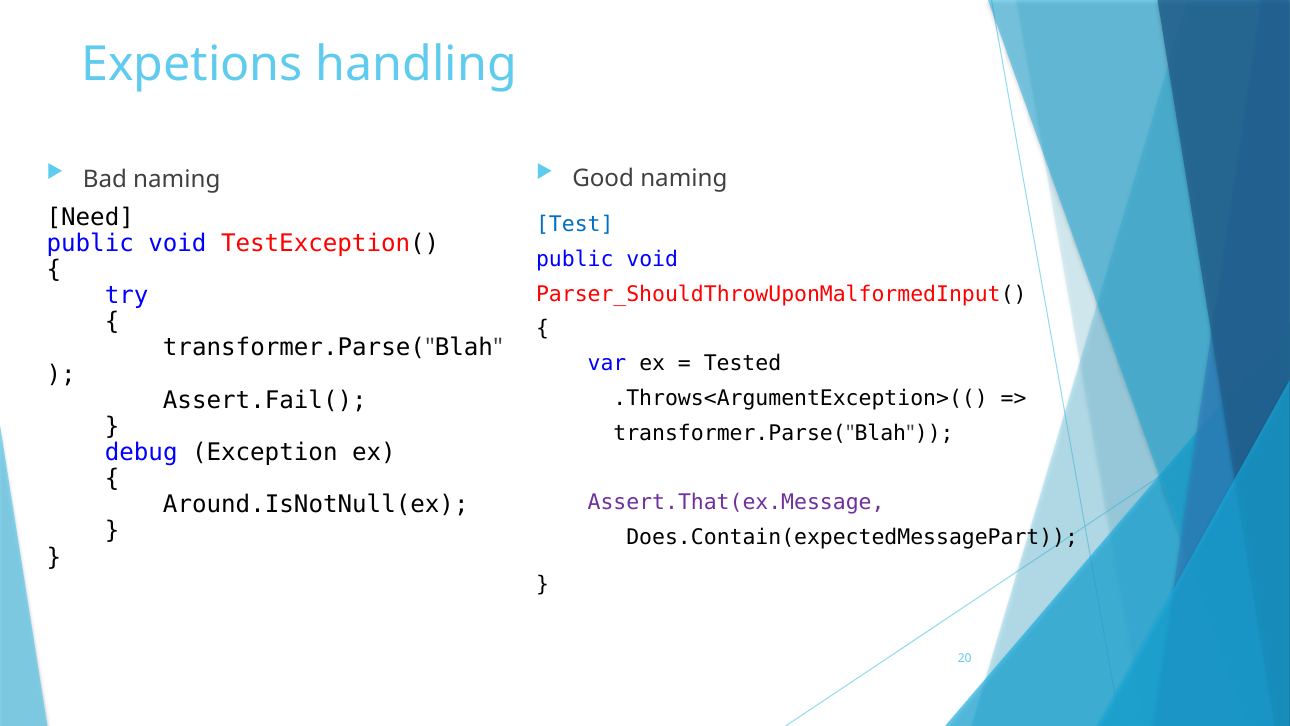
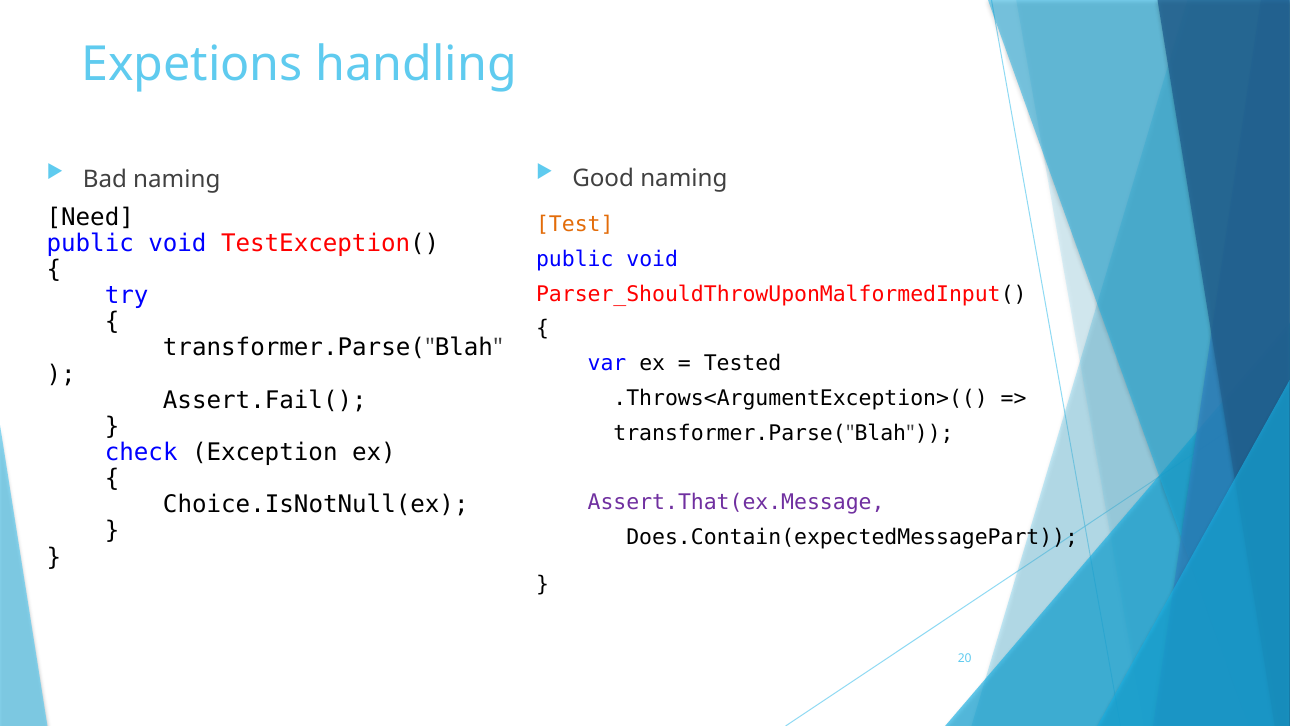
Test colour: blue -> orange
debug: debug -> check
Around.IsNotNull(ex: Around.IsNotNull(ex -> Choice.IsNotNull(ex
